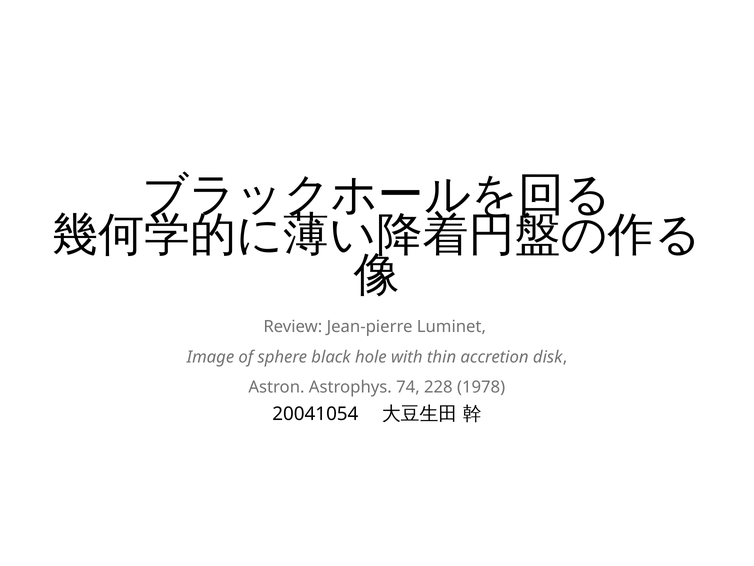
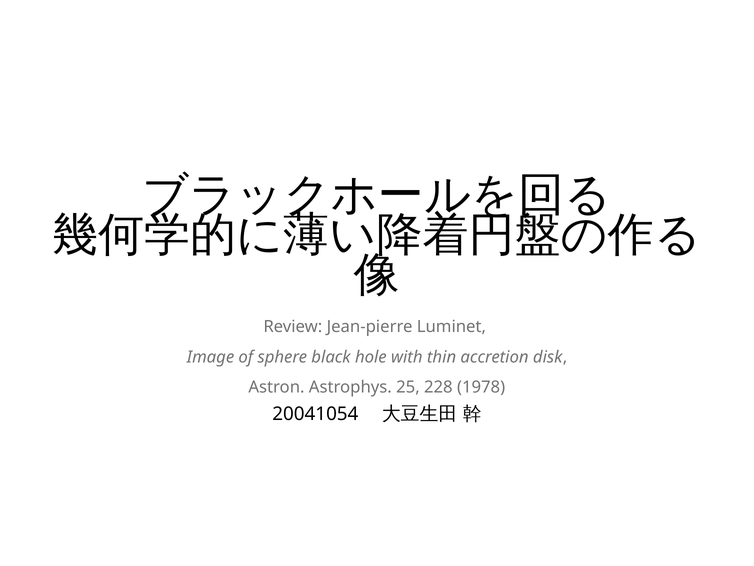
74: 74 -> 25
